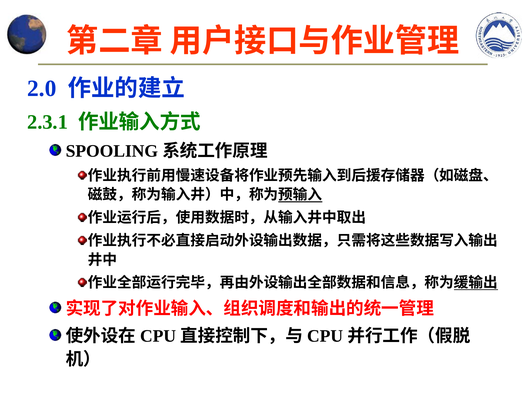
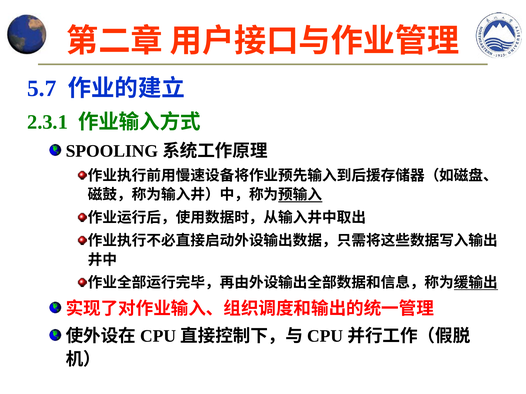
2.0: 2.0 -> 5.7
